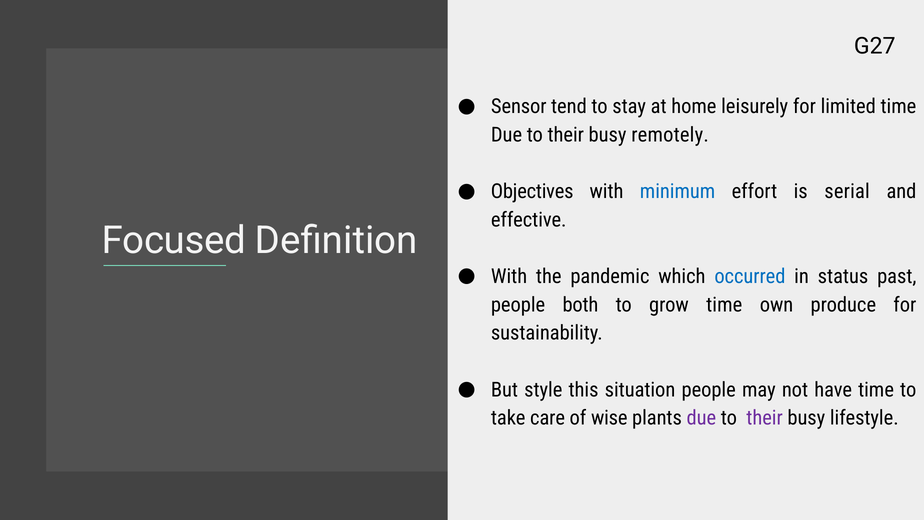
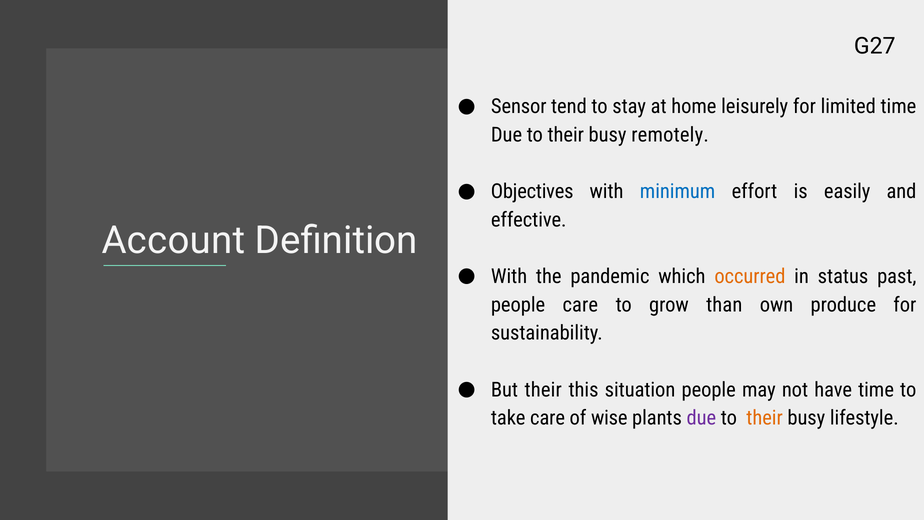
serial: serial -> easily
Focused: Focused -> Account
occurred colour: blue -> orange
people both: both -> care
grow time: time -> than
But style: style -> their
their at (765, 418) colour: purple -> orange
